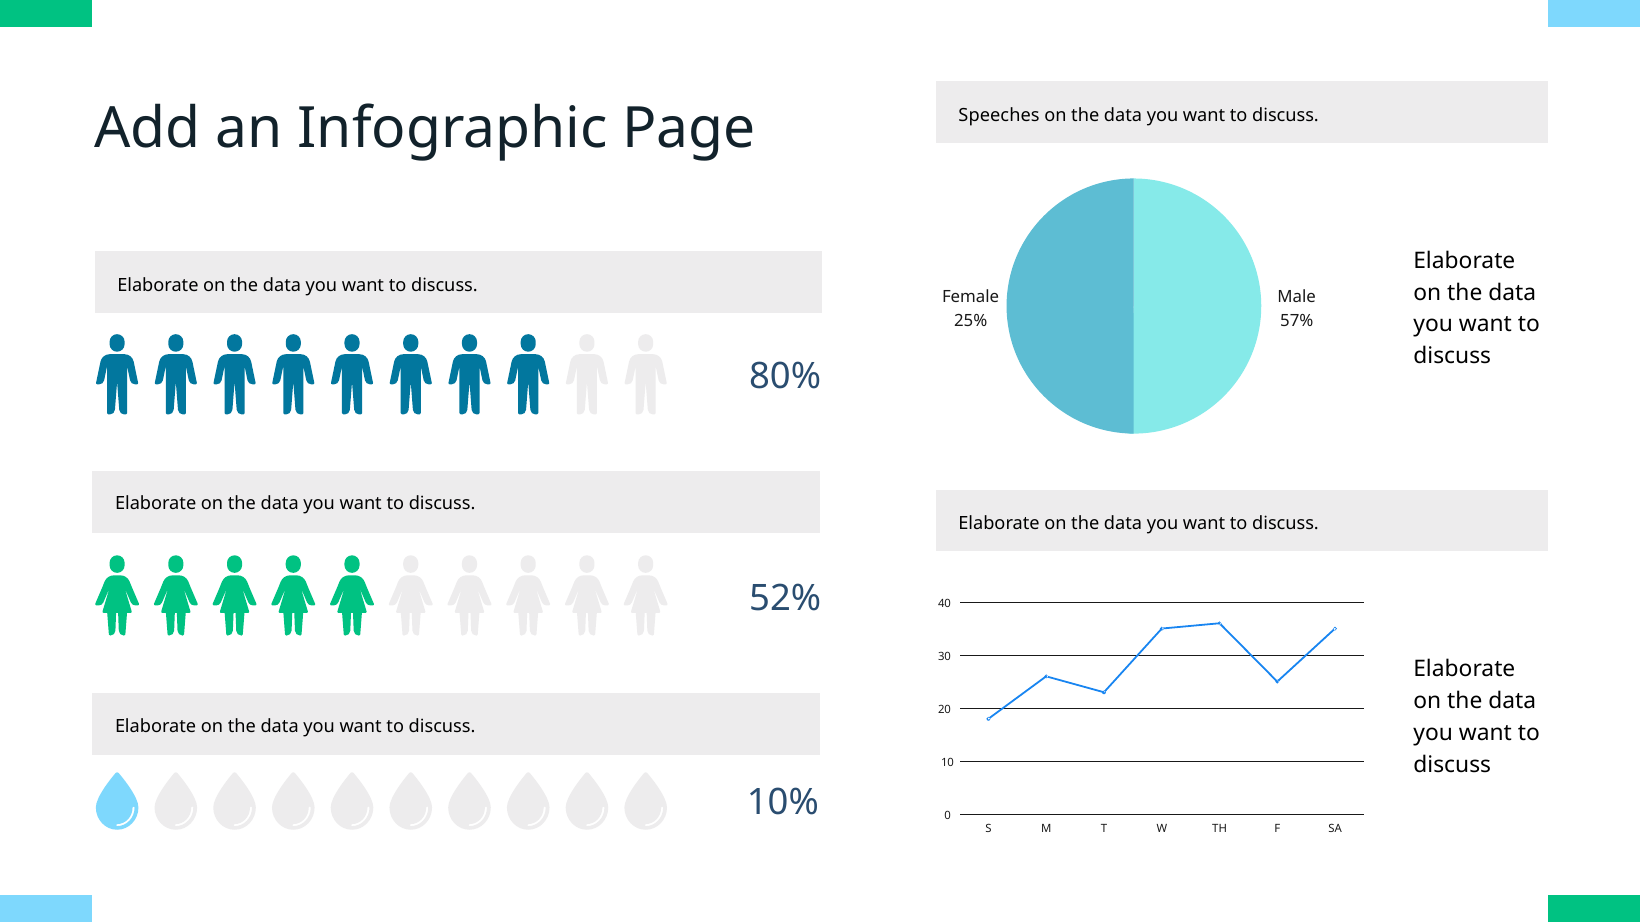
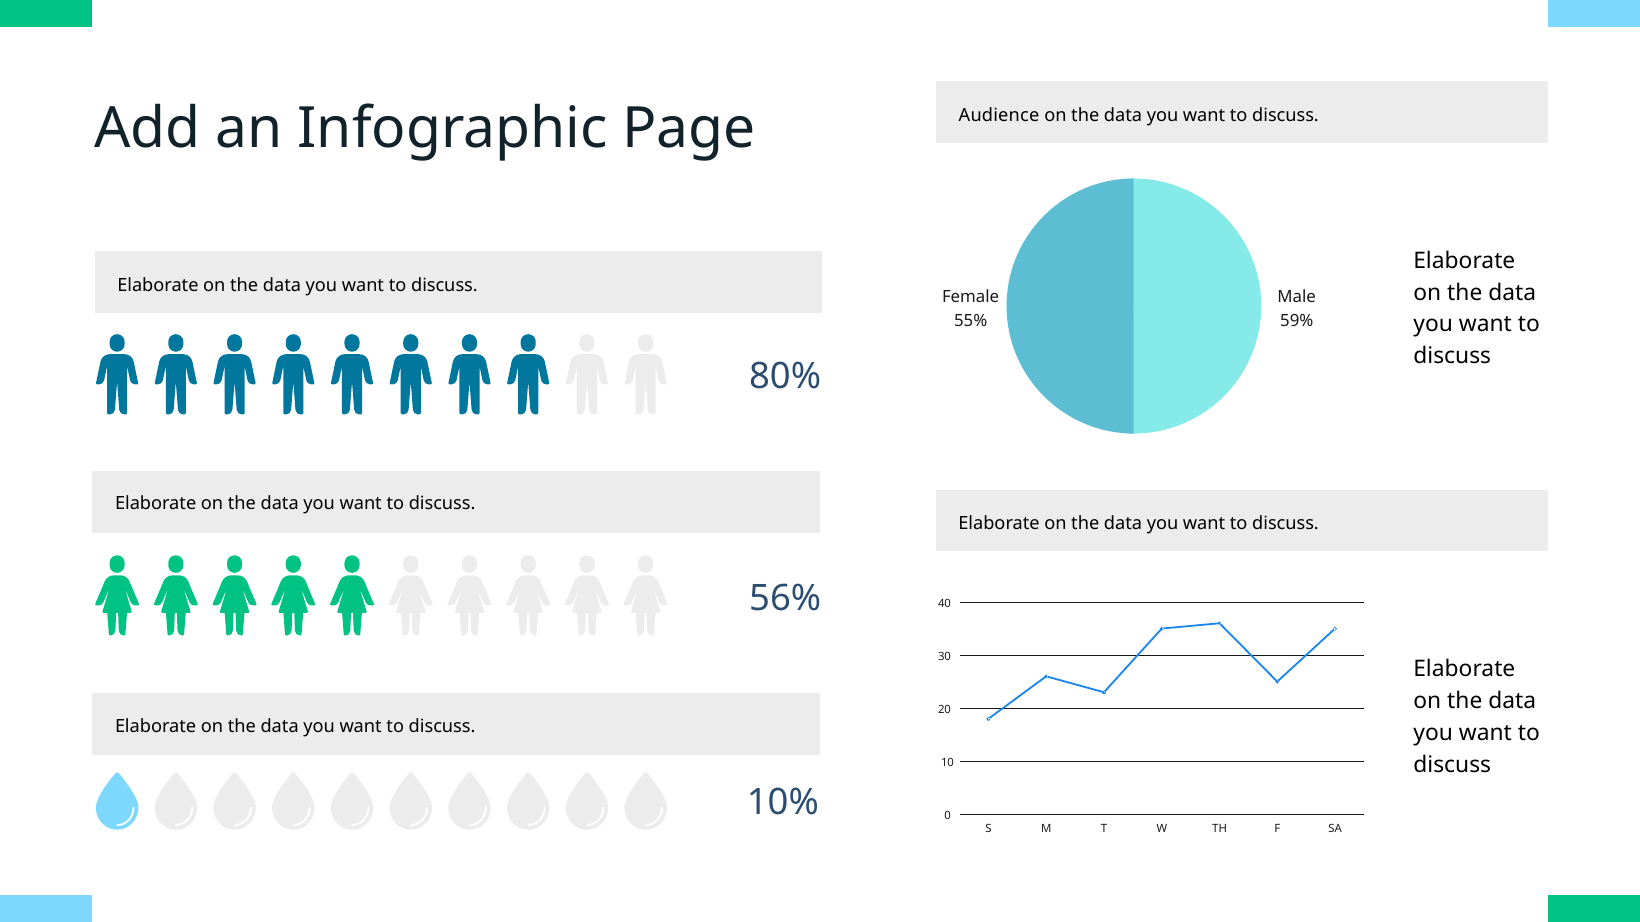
Speeches: Speeches -> Audience
25%: 25% -> 55%
57%: 57% -> 59%
52%: 52% -> 56%
